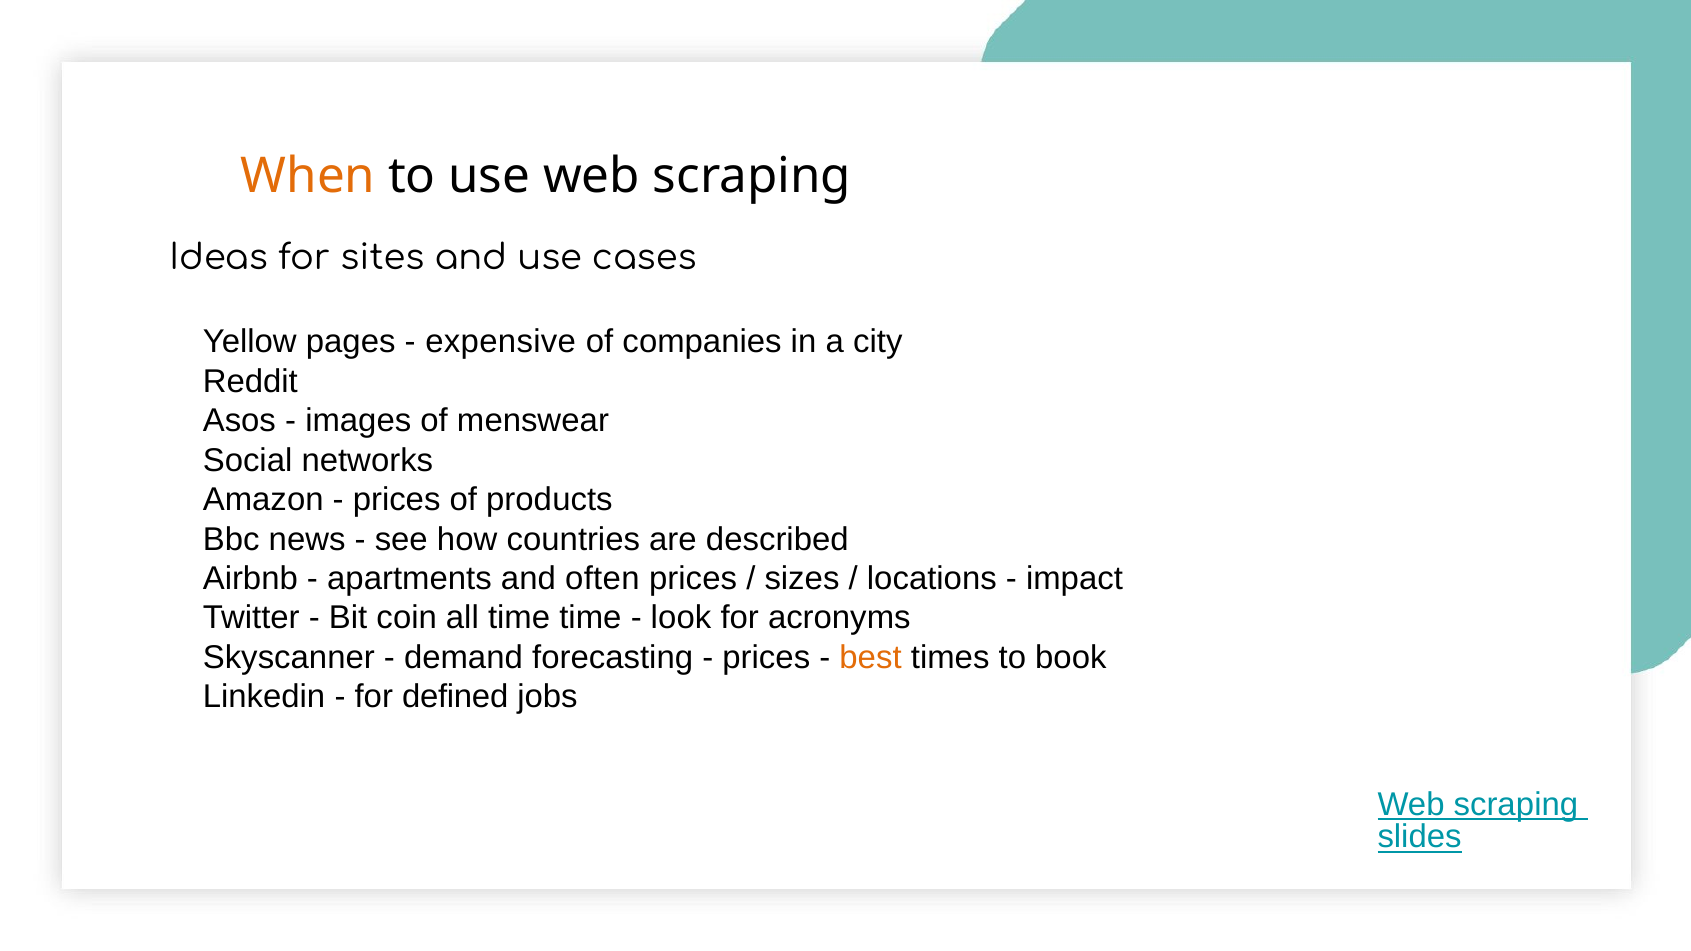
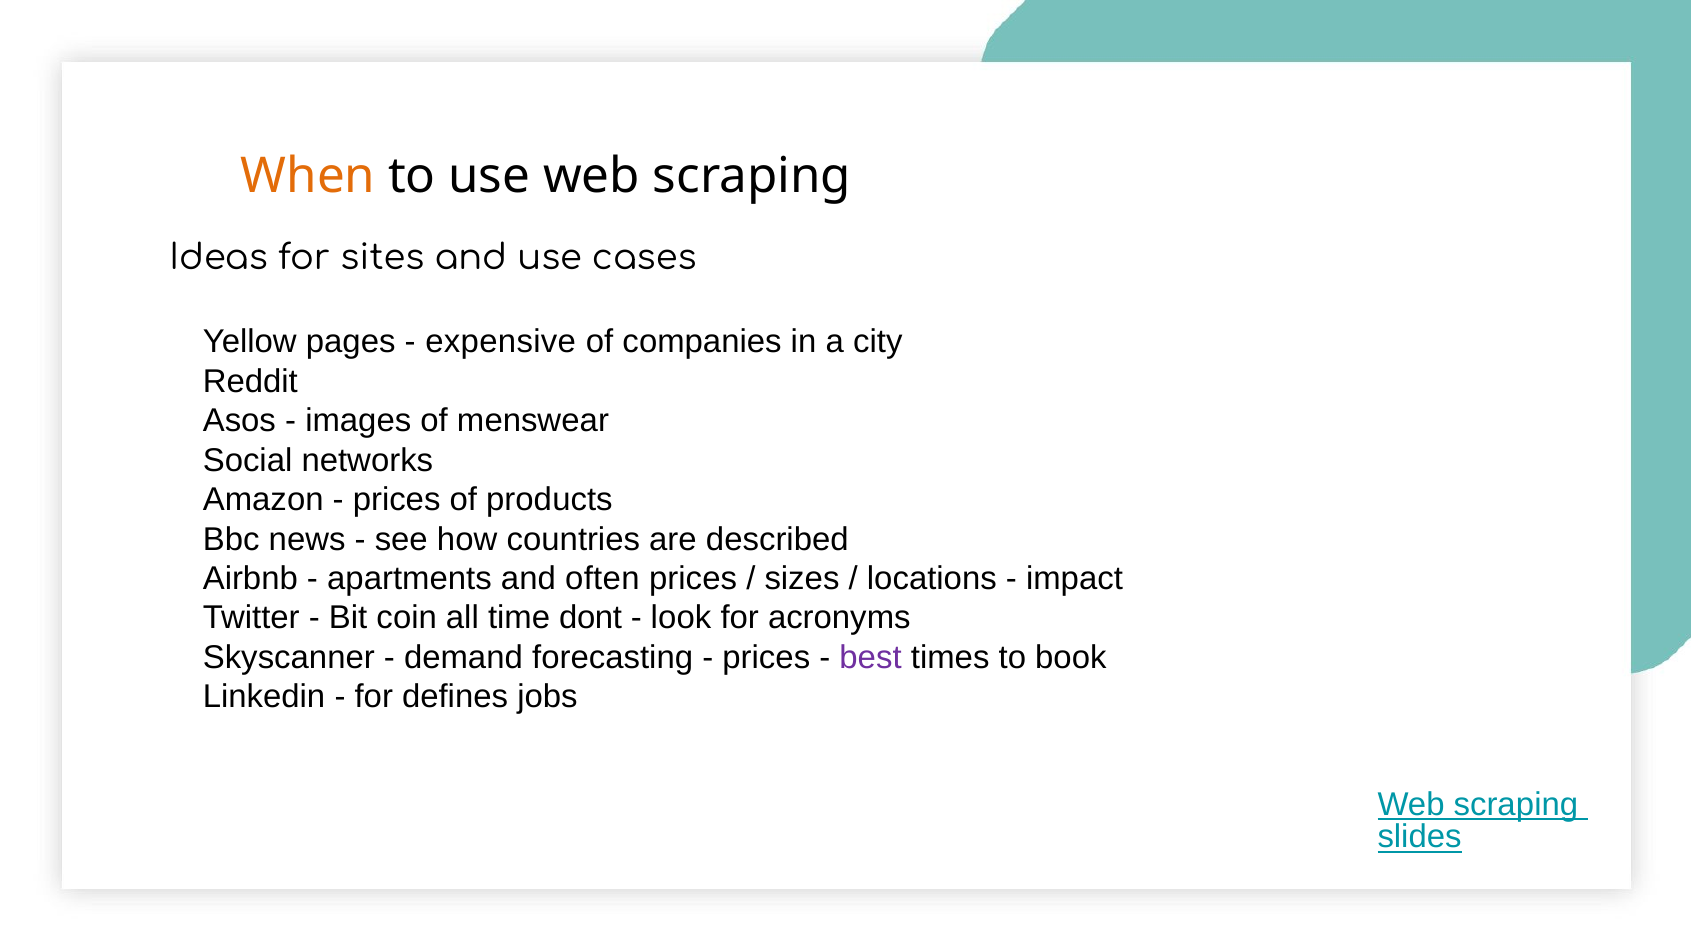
time time: time -> dont
best colour: orange -> purple
defined: defined -> defines
